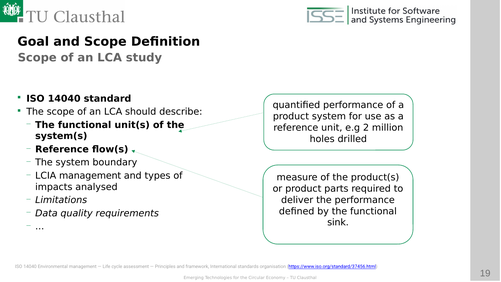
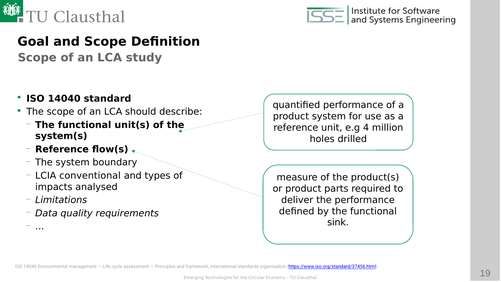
2: 2 -> 4
LCIA management: management -> conventional
